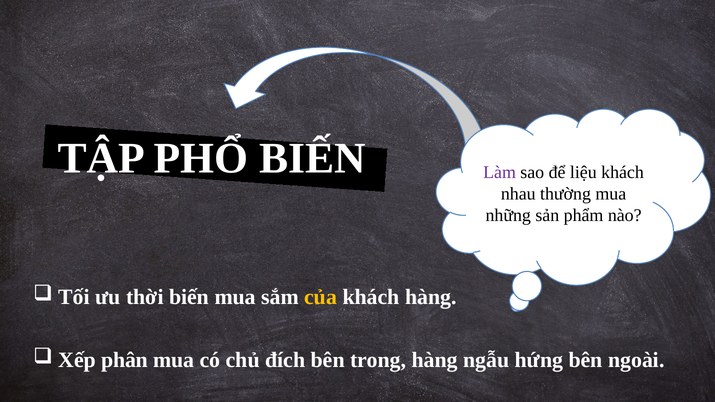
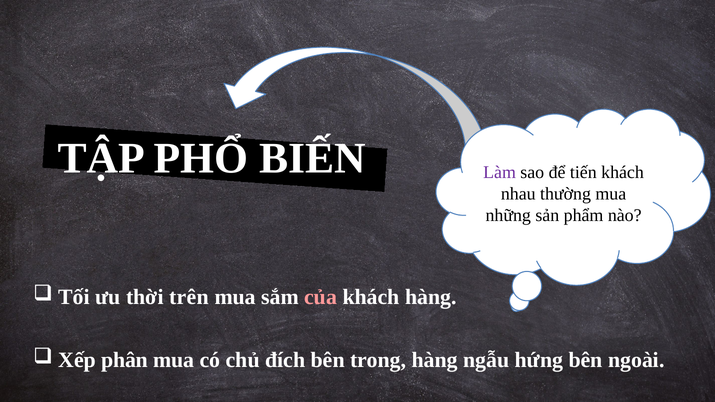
liệu: liệu -> tiến
thời biến: biến -> trên
của colour: yellow -> pink
